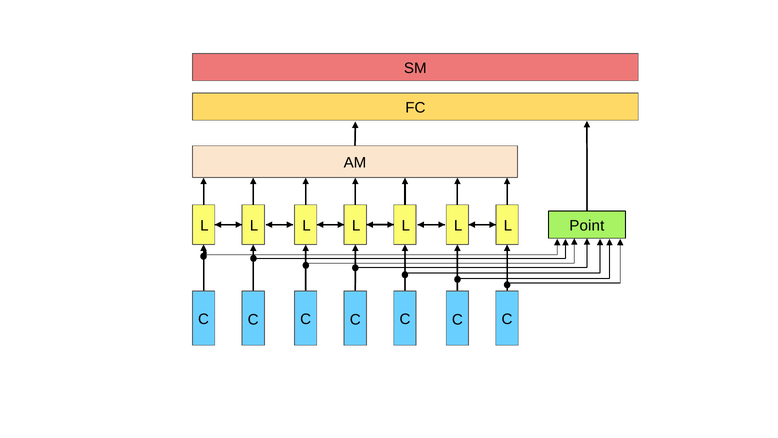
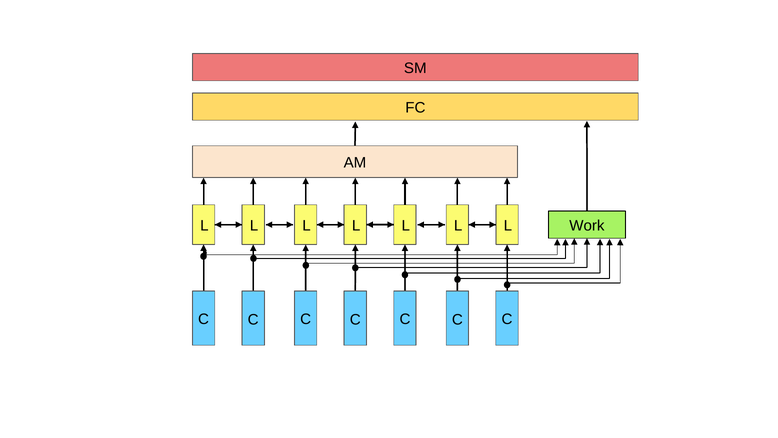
Point: Point -> Work
